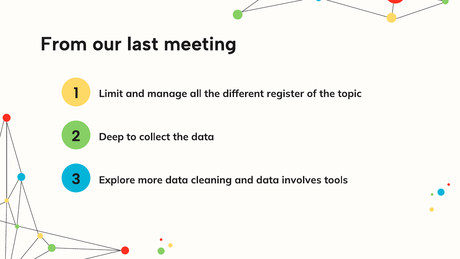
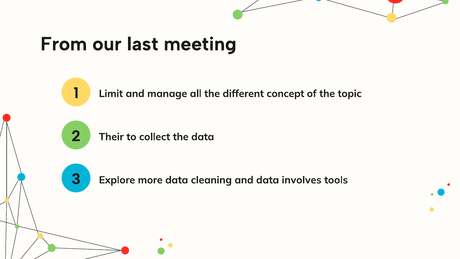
register: register -> concept
Deep: Deep -> Their
